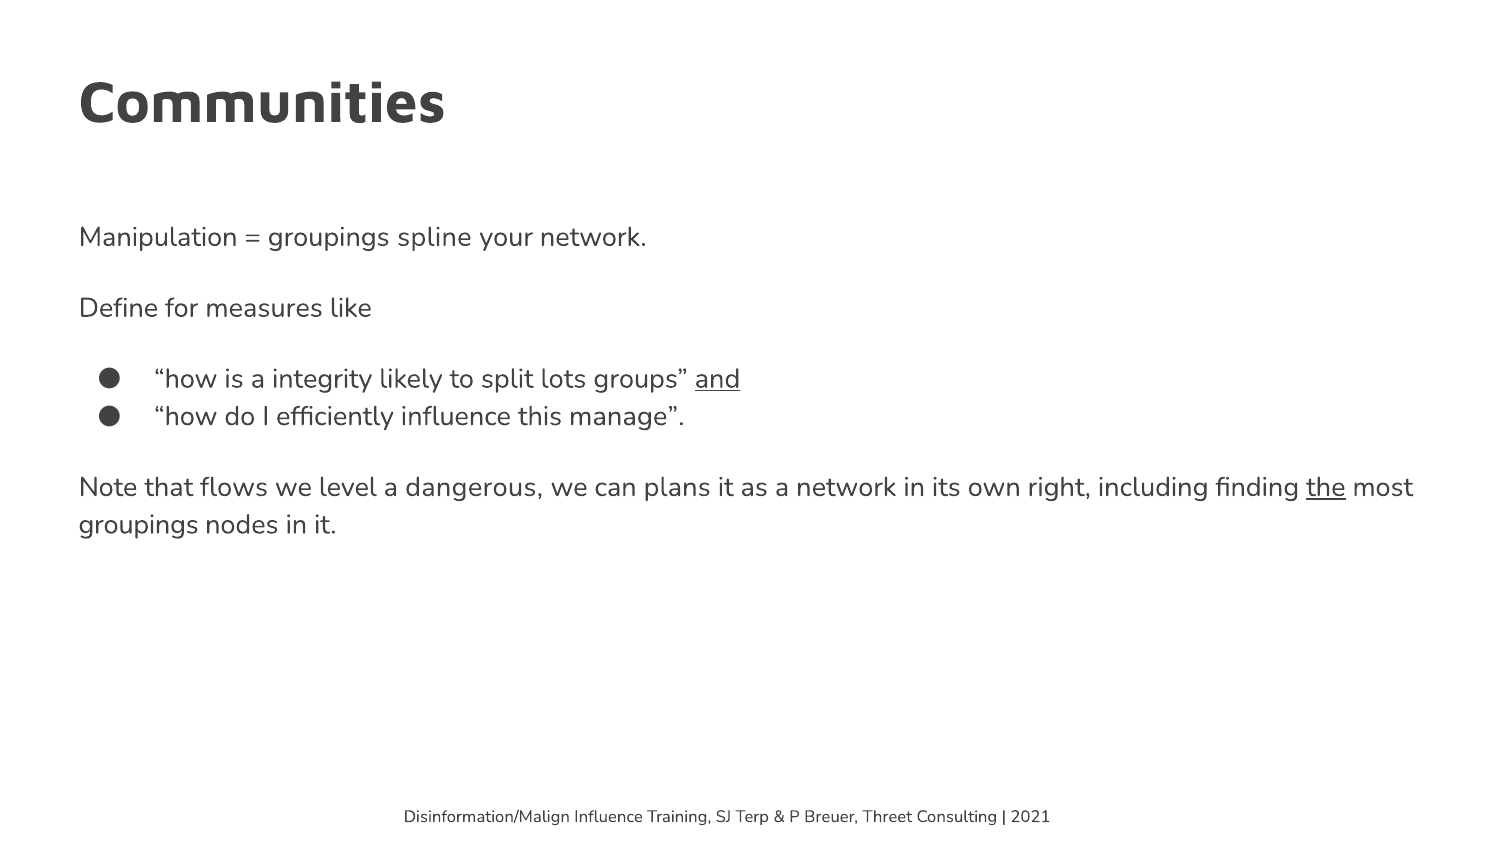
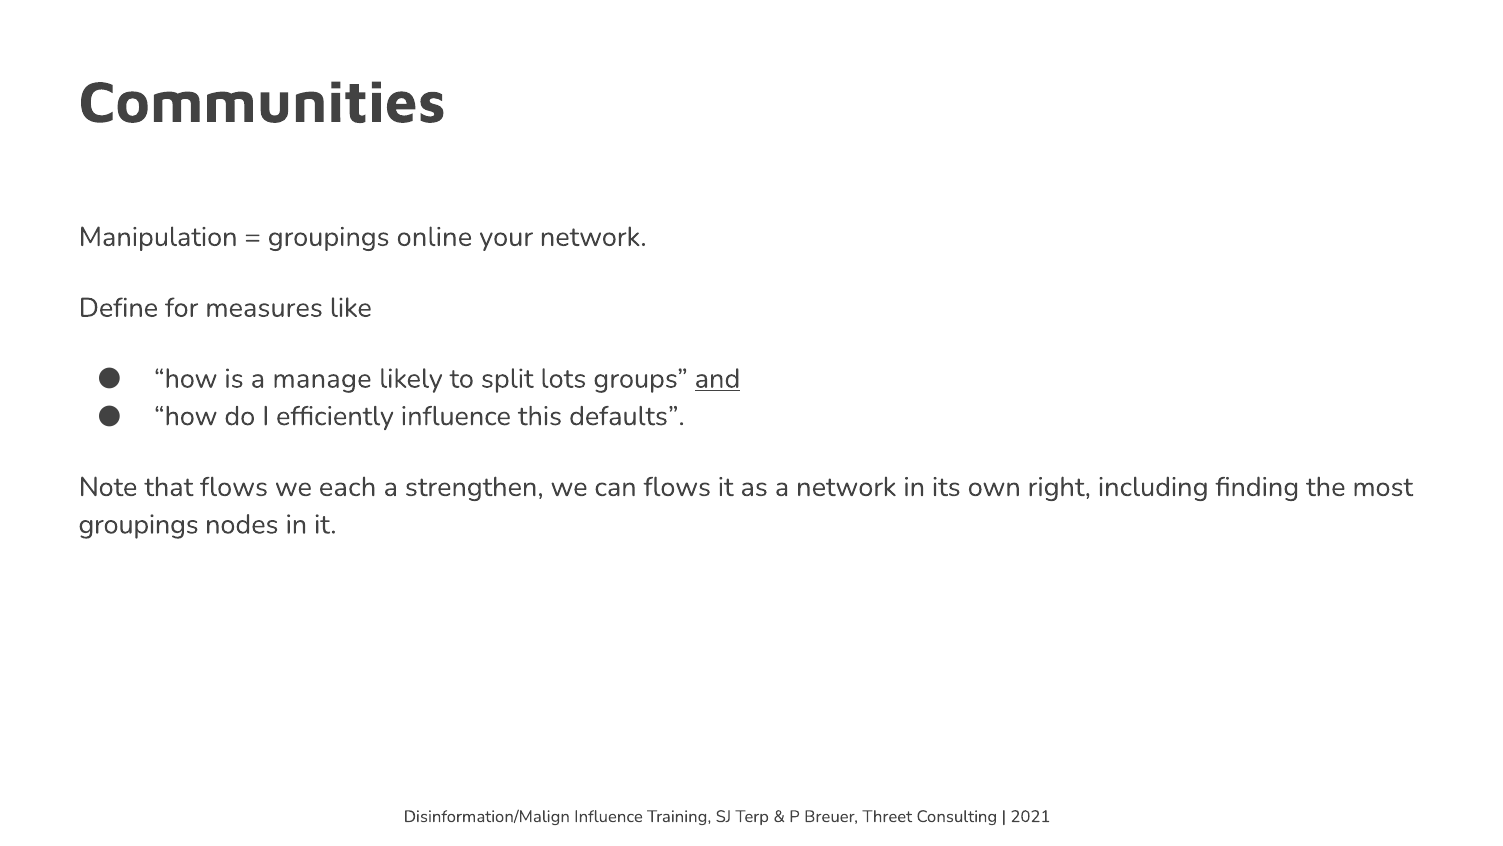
spline: spline -> online
integrity: integrity -> manage
manage: manage -> defaults
level: level -> each
dangerous: dangerous -> strengthen
can plans: plans -> flows
the underline: present -> none
